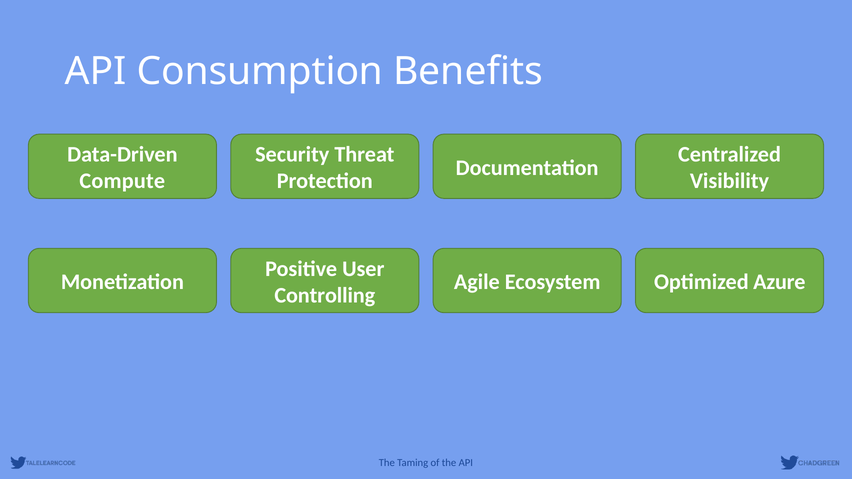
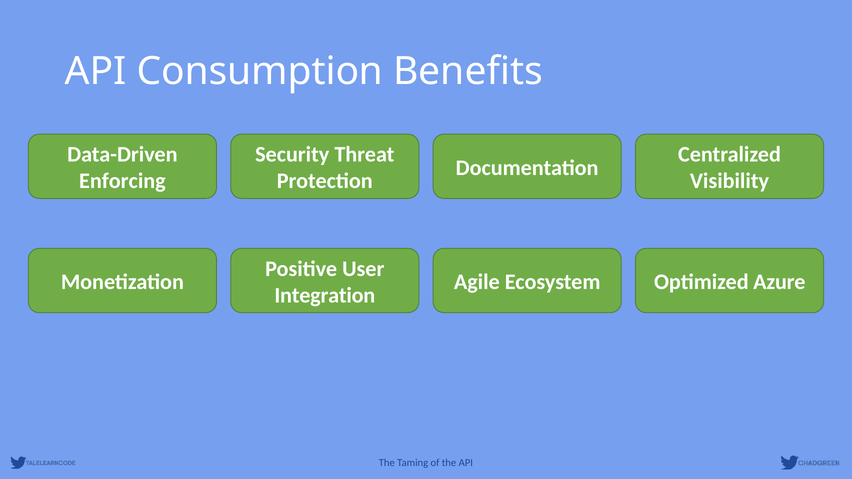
Compute: Compute -> Enforcing
Controlling: Controlling -> Integration
